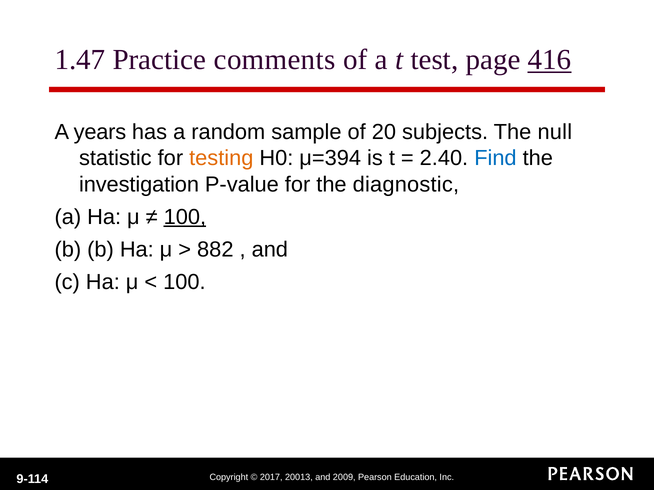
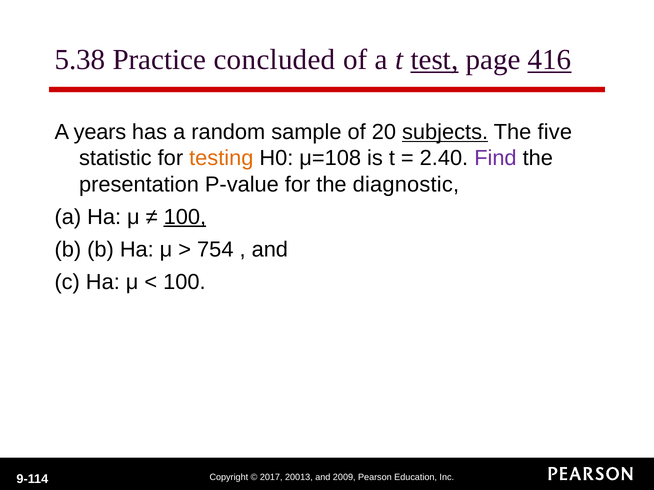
1.47: 1.47 -> 5.38
comments: comments -> concluded
test underline: none -> present
subjects underline: none -> present
null: null -> five
μ=394: μ=394 -> μ=108
Find colour: blue -> purple
investigation: investigation -> presentation
882: 882 -> 754
